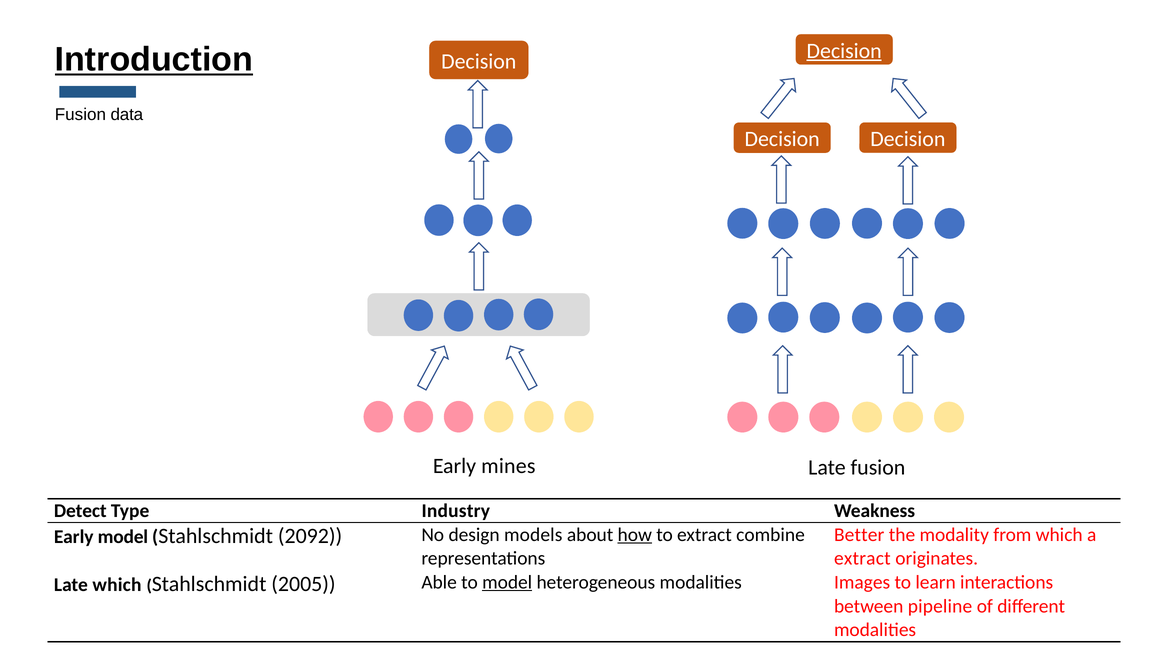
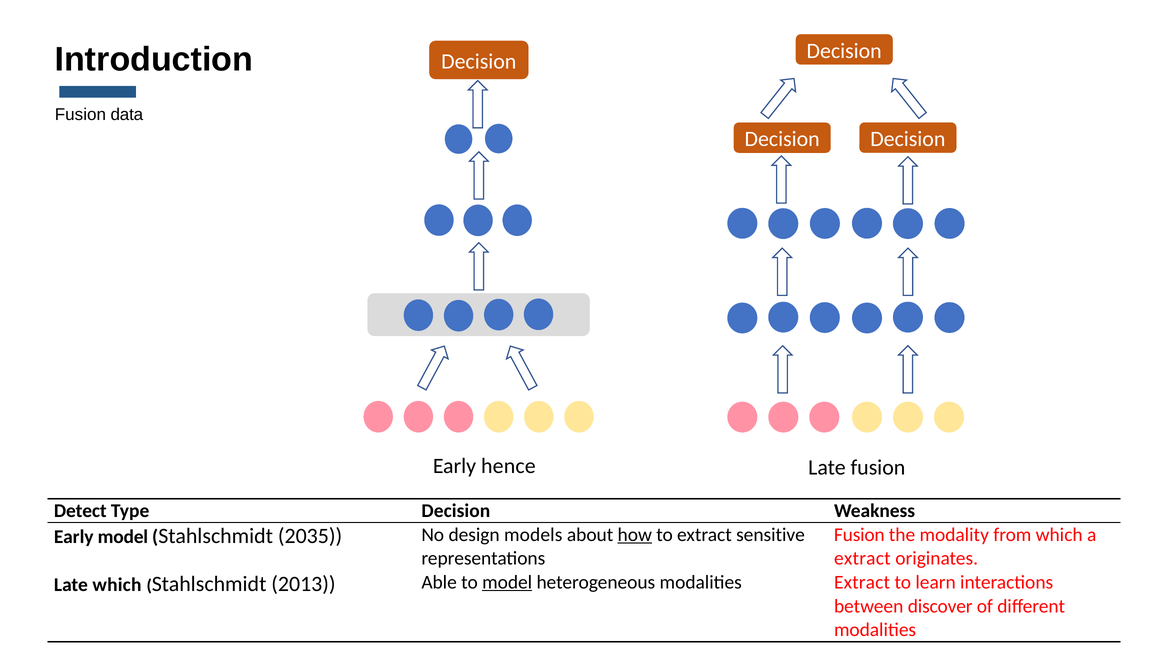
Decision at (844, 51) underline: present -> none
Introduction underline: present -> none
mines: mines -> hence
Type Industry: Industry -> Decision
Better at (859, 535): Better -> Fusion
2092: 2092 -> 2035
combine: combine -> sensitive
2005: 2005 -> 2013
modalities Images: Images -> Extract
pipeline: pipeline -> discover
